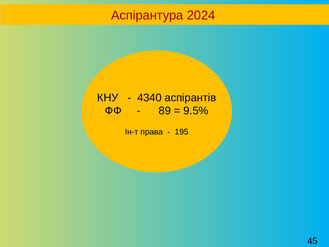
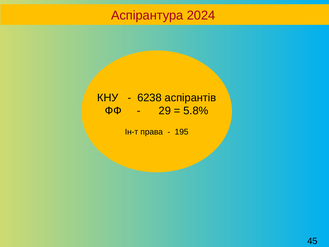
4340: 4340 -> 6238
89: 89 -> 29
9.5%: 9.5% -> 5.8%
